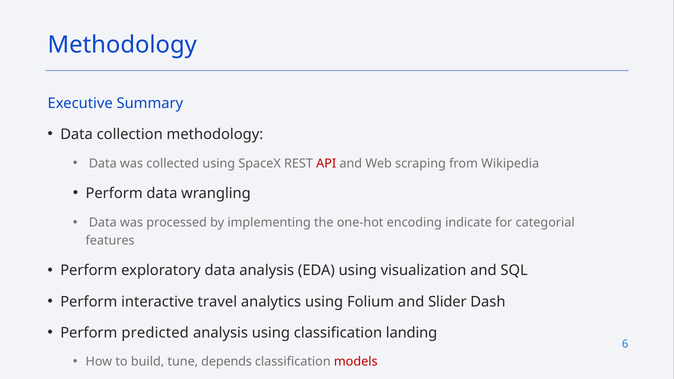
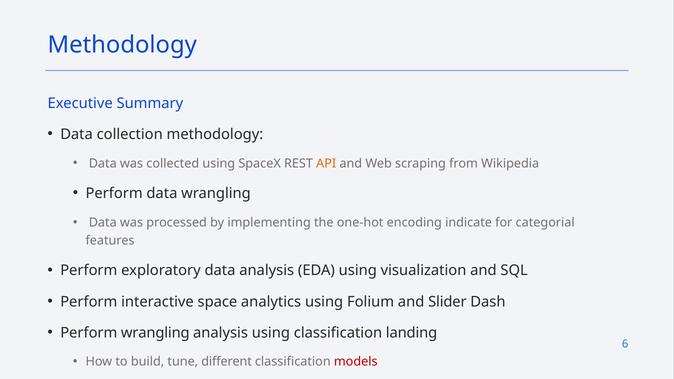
API colour: red -> orange
travel: travel -> space
Perform predicted: predicted -> wrangling
depends: depends -> different
